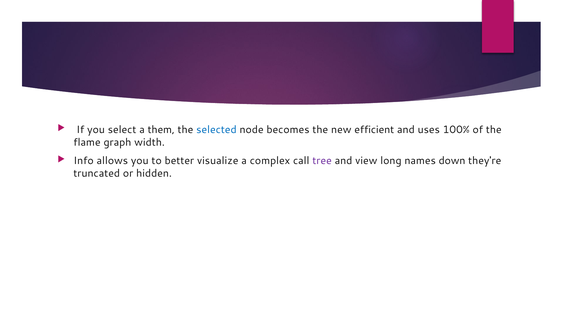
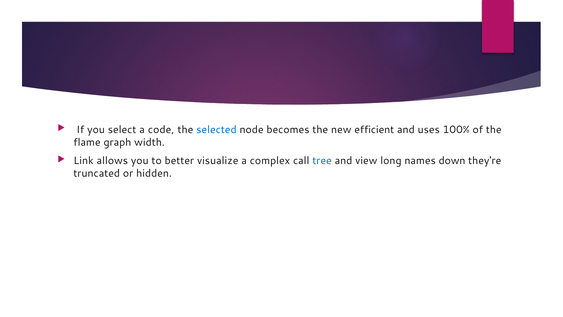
them: them -> code
Info: Info -> Link
tree colour: purple -> blue
